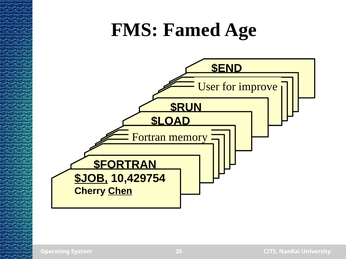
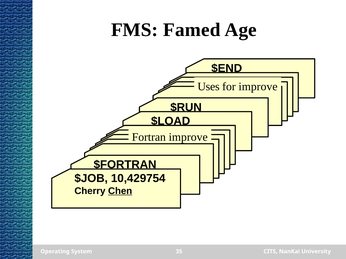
User: User -> Uses
Fortran memory: memory -> improve
$JOB underline: present -> none
